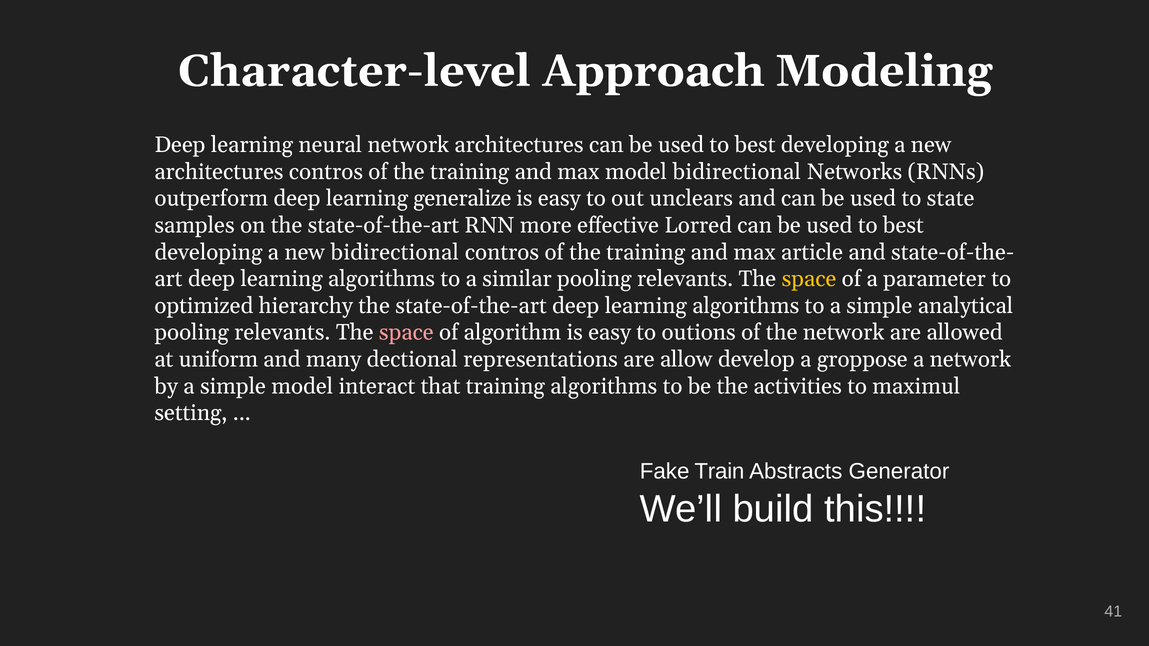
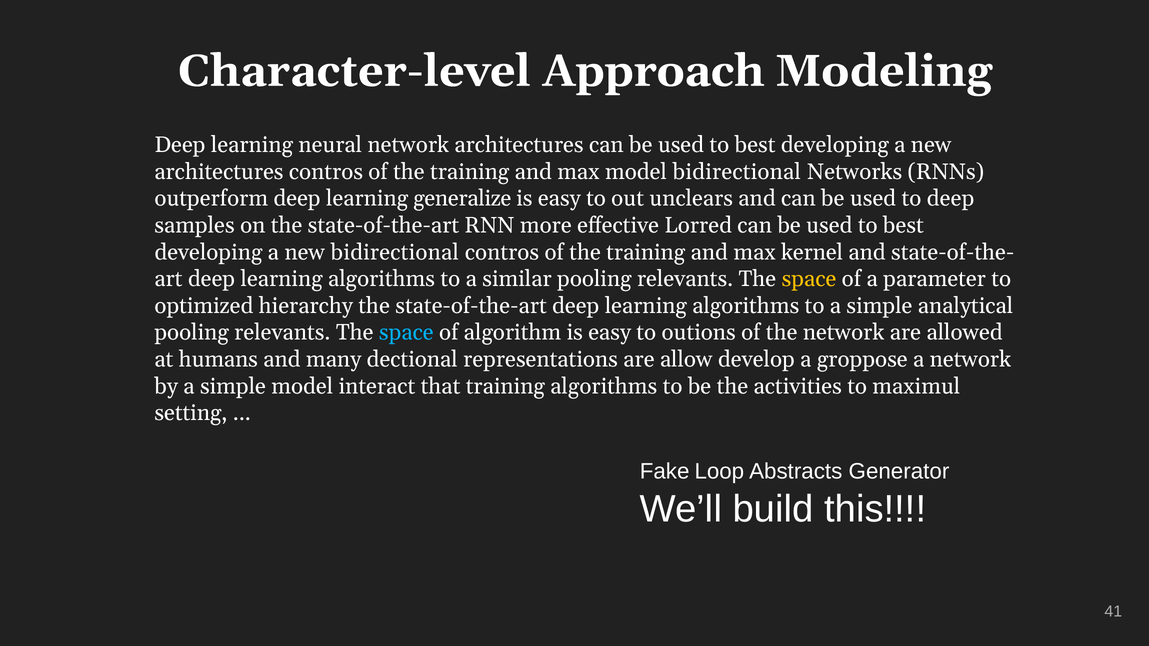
to state: state -> deep
article: article -> kernel
space at (406, 333) colour: pink -> light blue
uniform: uniform -> humans
Train: Train -> Loop
